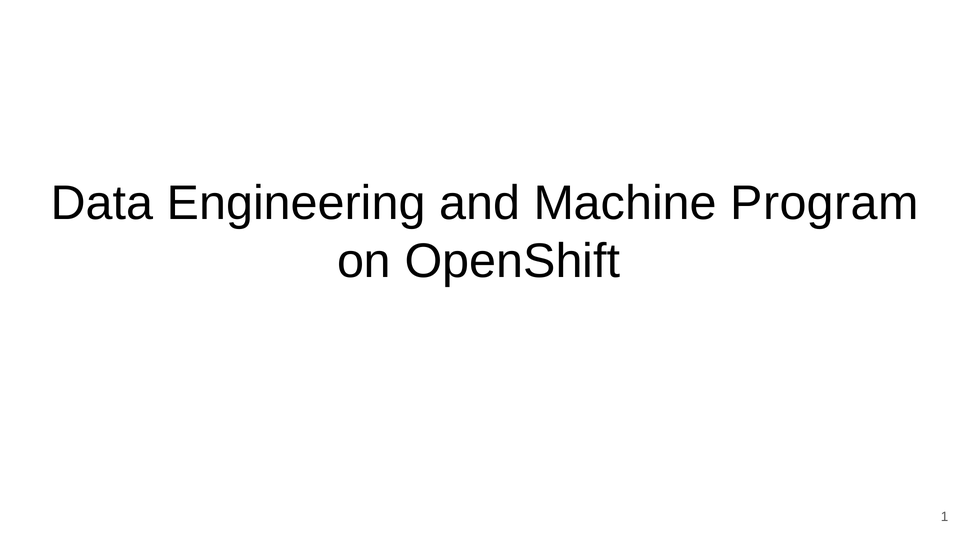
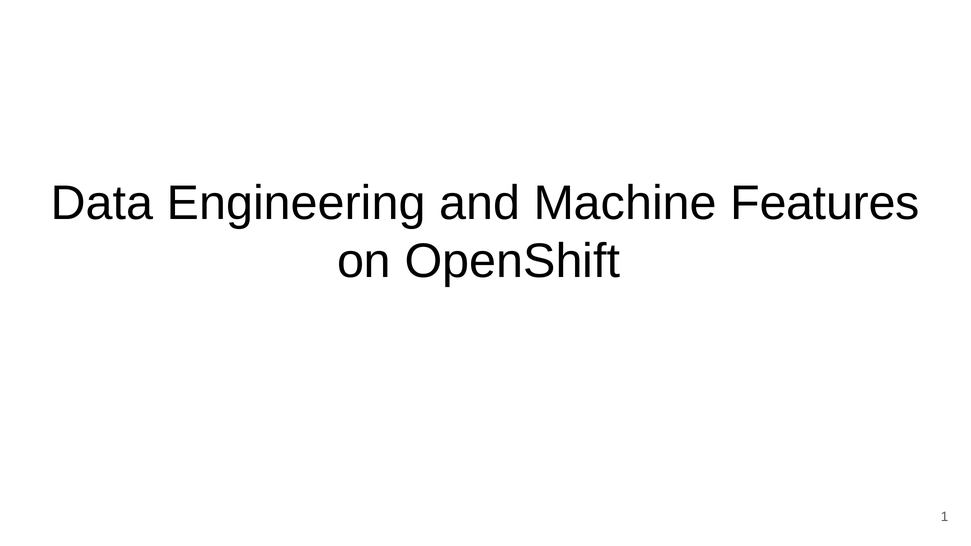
Program: Program -> Features
